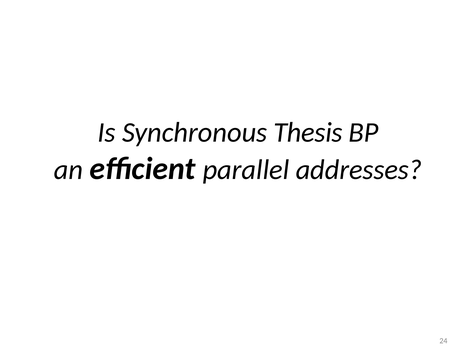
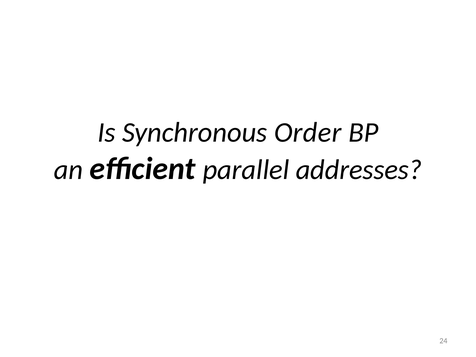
Thesis: Thesis -> Order
